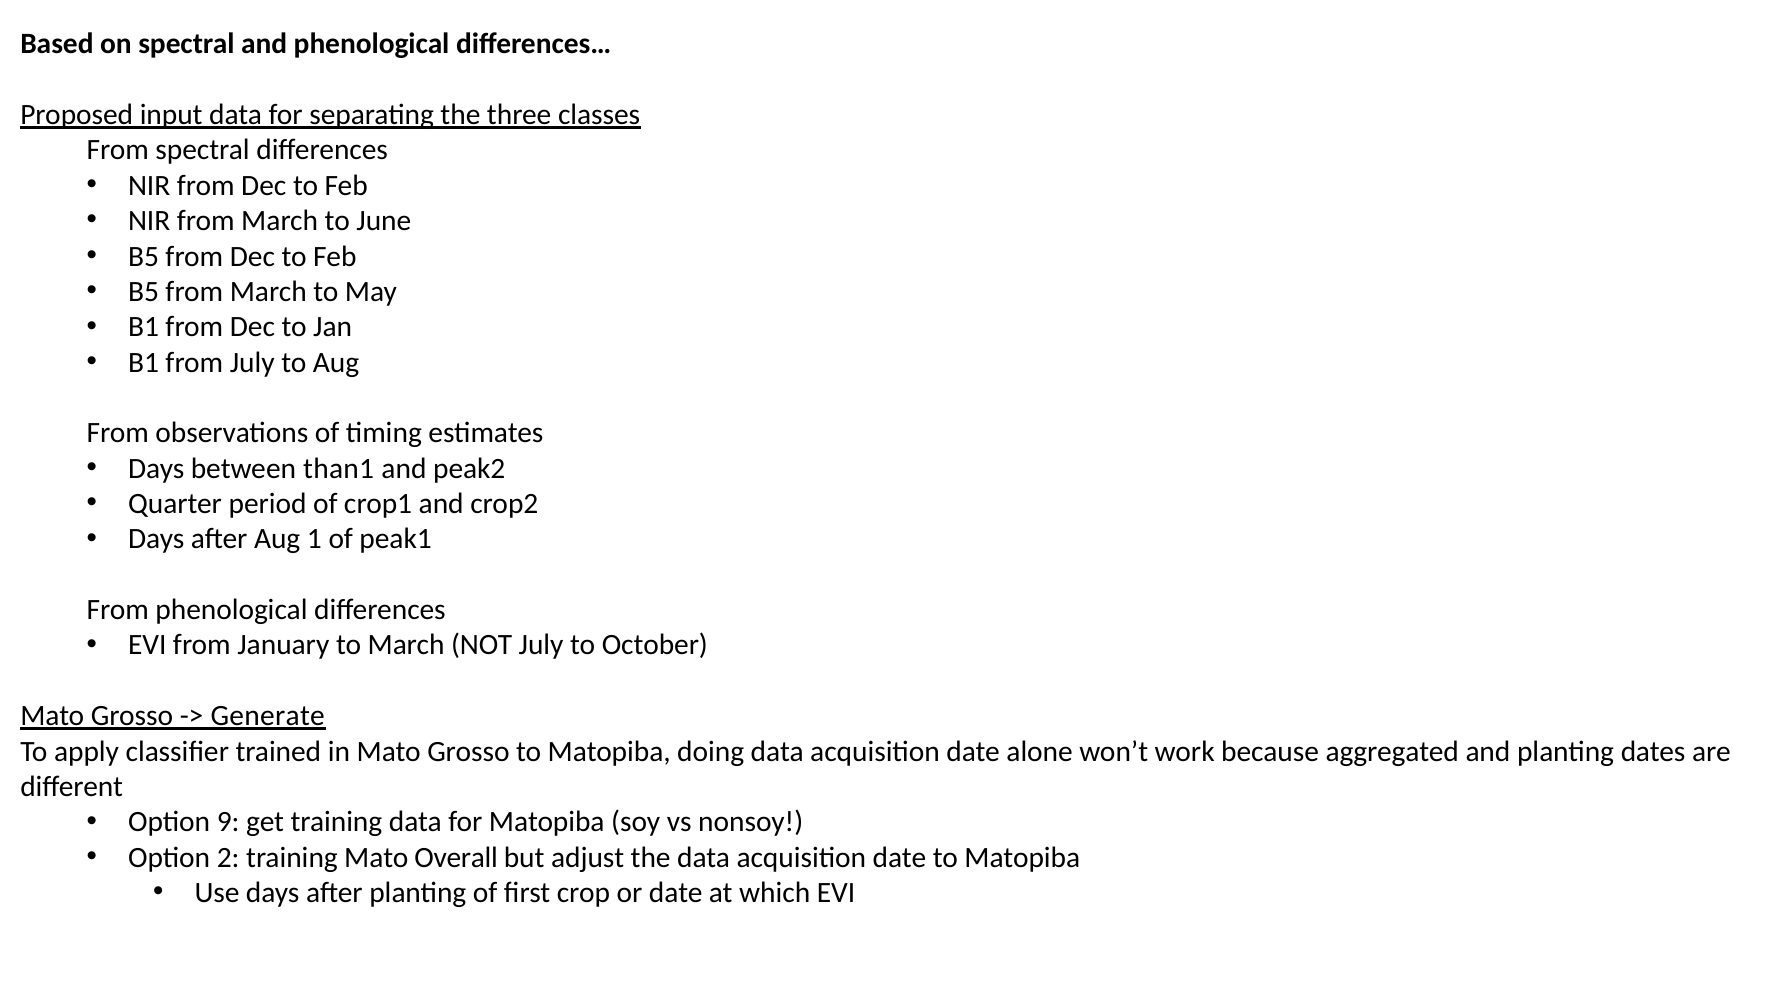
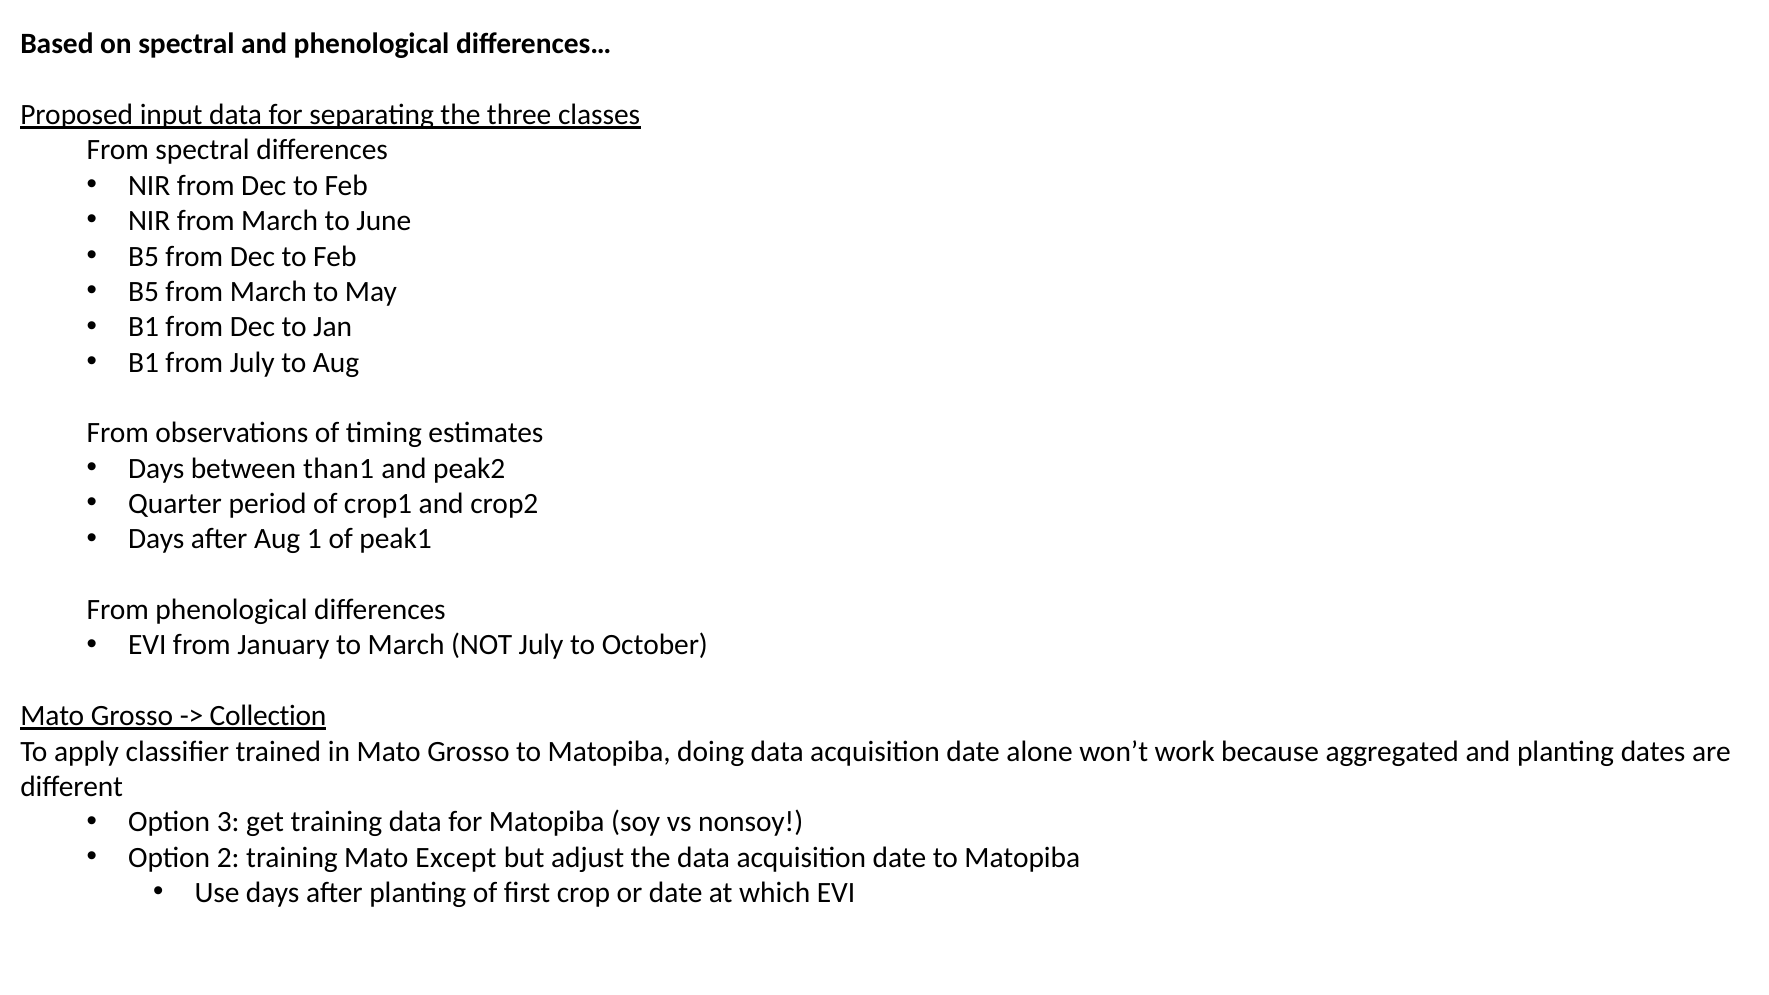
Generate: Generate -> Collection
9: 9 -> 3
Overall: Overall -> Except
